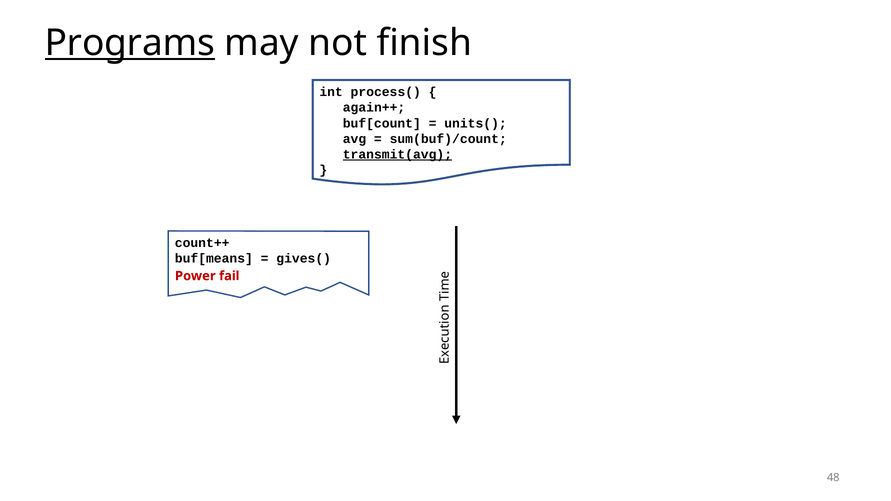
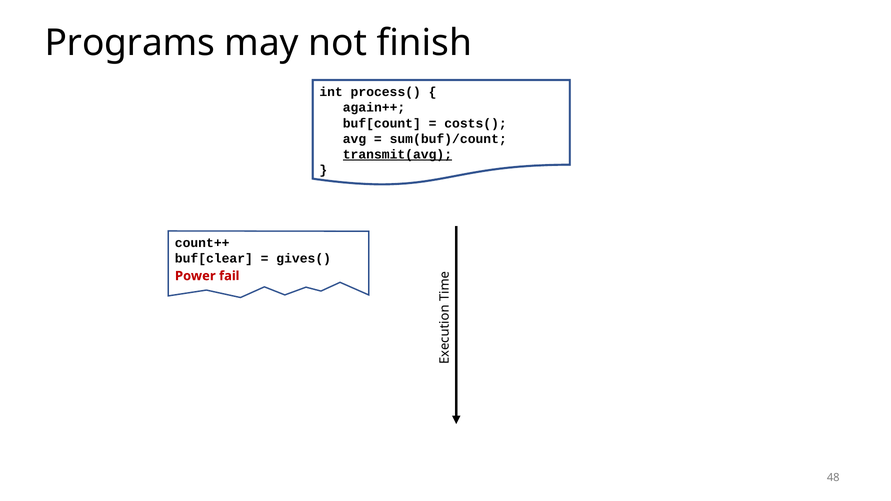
Programs underline: present -> none
units(: units( -> costs(
buf[means: buf[means -> buf[clear
